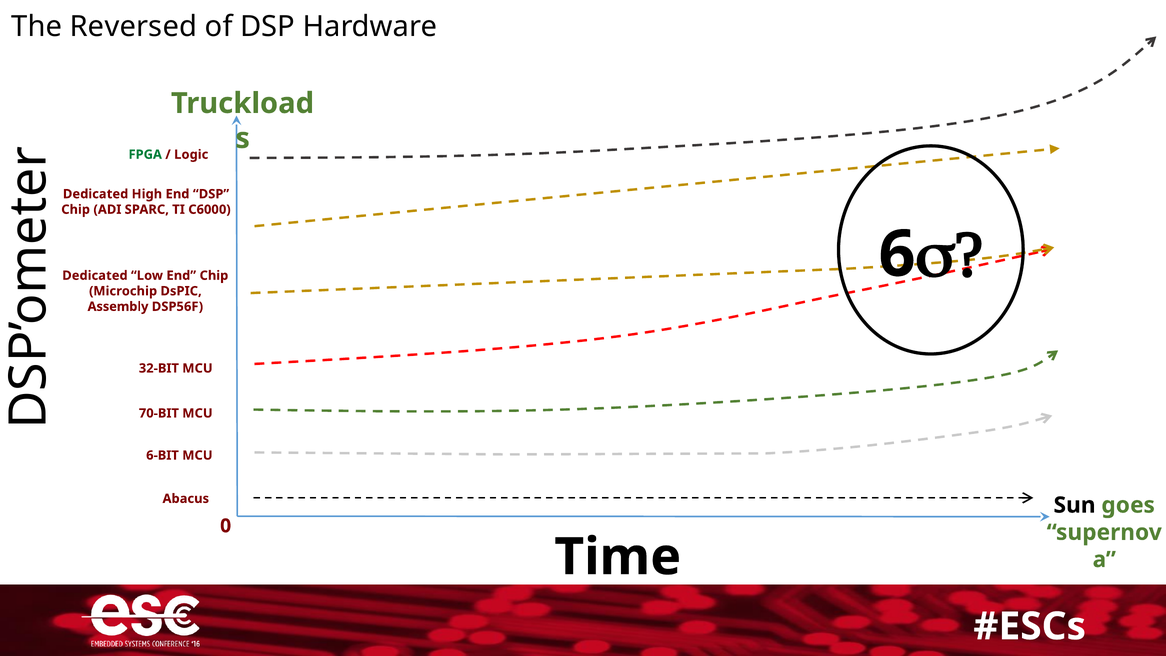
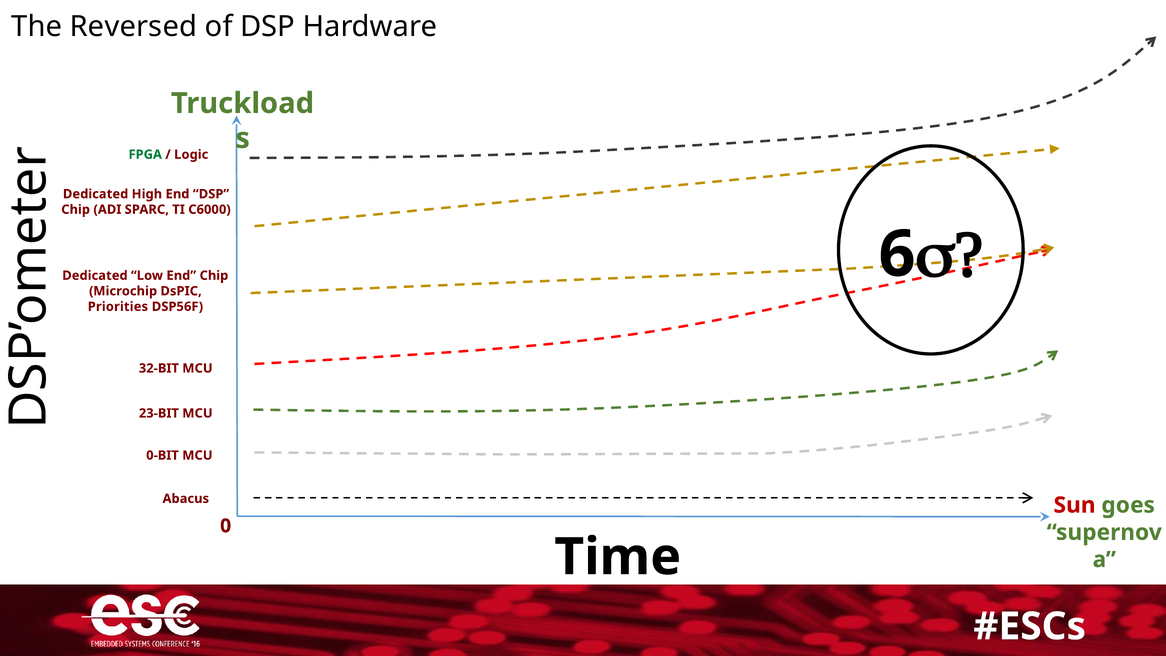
Assembly: Assembly -> Priorities
70-BIT: 70-BIT -> 23-BIT
6-BIT: 6-BIT -> 0-BIT
Sun colour: black -> red
